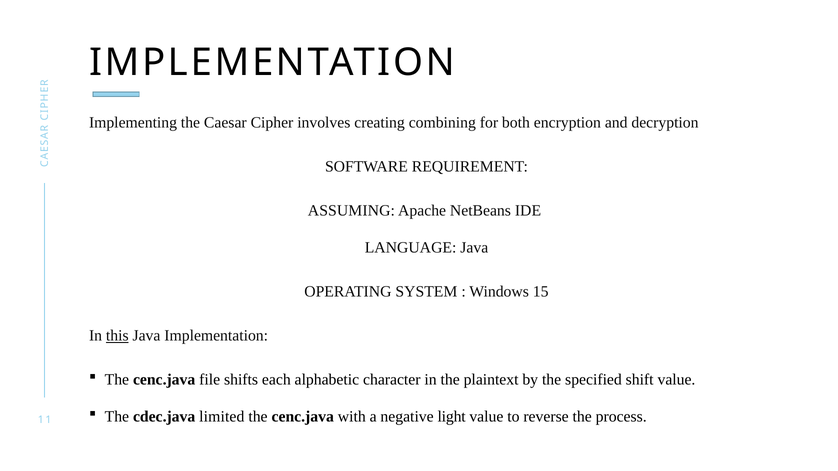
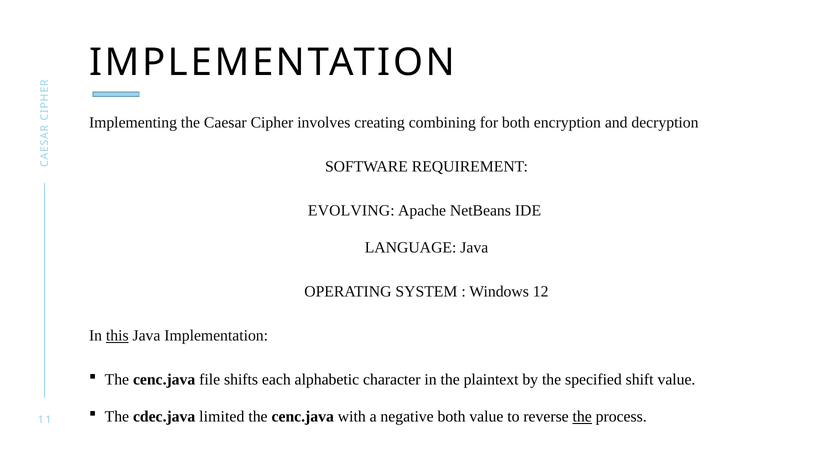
ASSUMING: ASSUMING -> EVOLVING
15: 15 -> 12
negative light: light -> both
the at (582, 417) underline: none -> present
